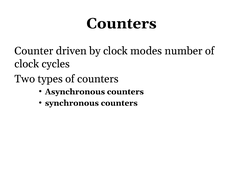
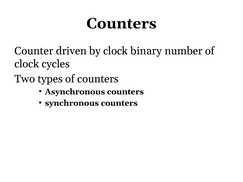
modes: modes -> binary
